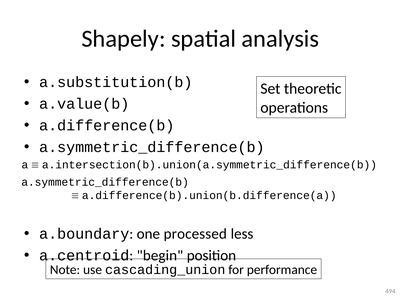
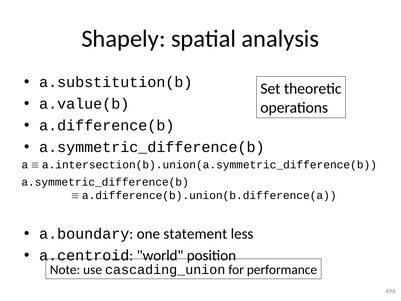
processed: processed -> statement
begin: begin -> world
